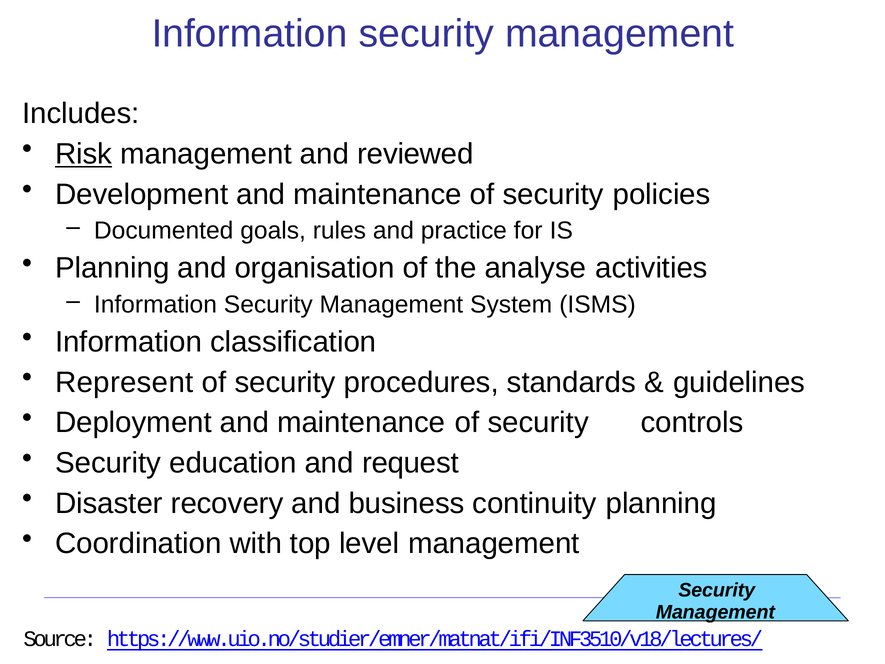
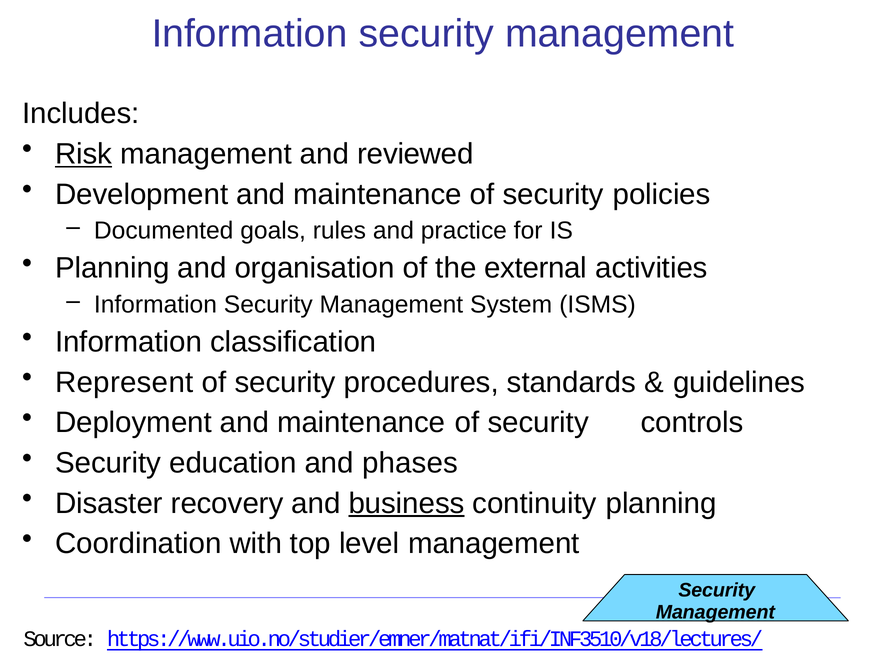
analyse: analyse -> external
request: request -> phases
business underline: none -> present
